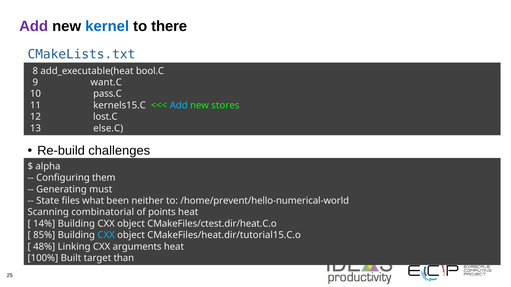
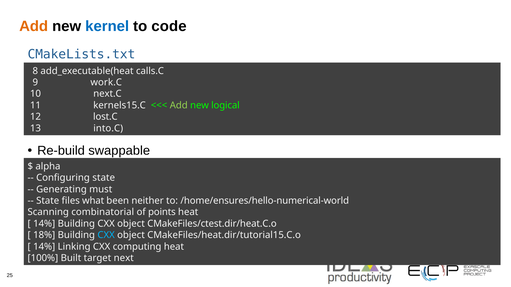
Add at (34, 26) colour: purple -> orange
there: there -> code
bool.C: bool.C -> calls.C
want.C: want.C -> work.C
pass.C: pass.C -> next.C
Add at (179, 105) colour: light blue -> light green
stores: stores -> logical
else.C: else.C -> into.C
challenges: challenges -> swappable
Configuring them: them -> state
/home/prevent/hello-numerical-world: /home/prevent/hello-numerical-world -> /home/ensures/hello-numerical-world
85%: 85% -> 18%
48% at (44, 247): 48% -> 14%
arguments: arguments -> computing
than: than -> next
